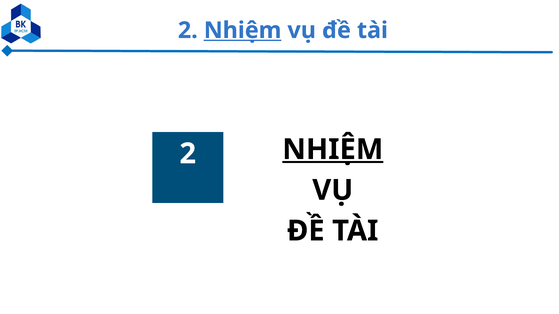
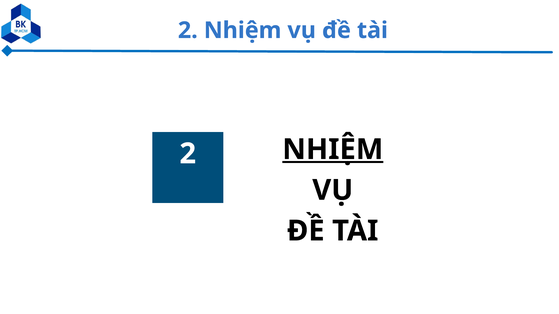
Nhiệm at (243, 30) underline: present -> none
